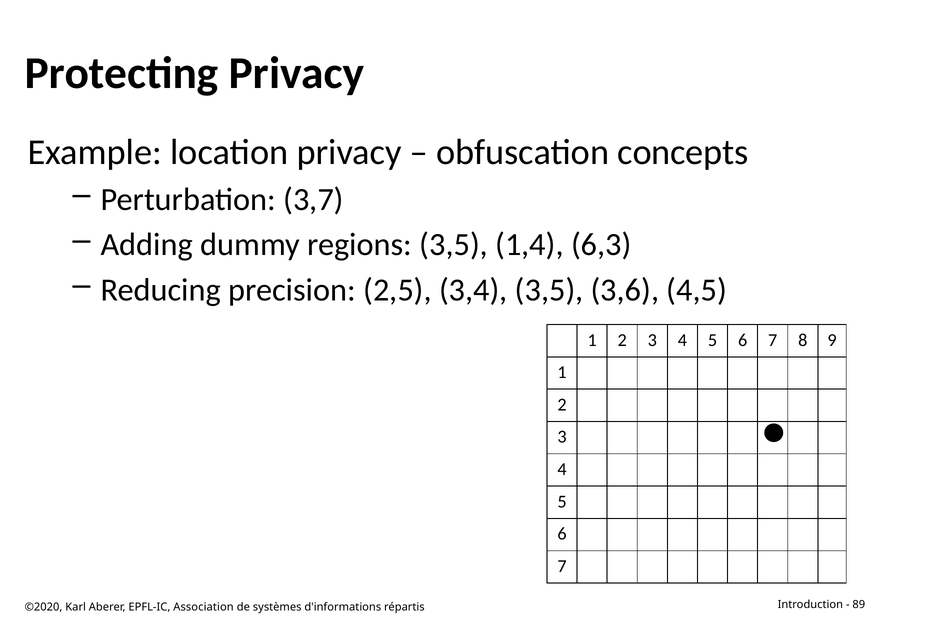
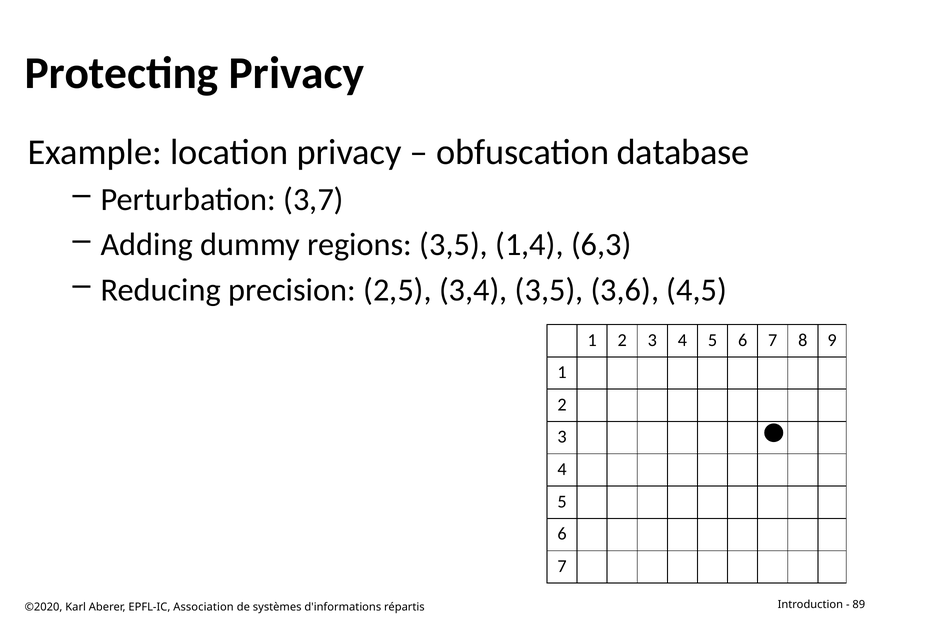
concepts: concepts -> database
